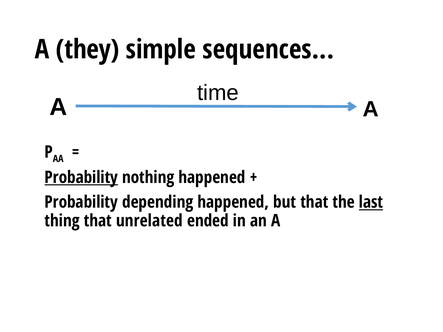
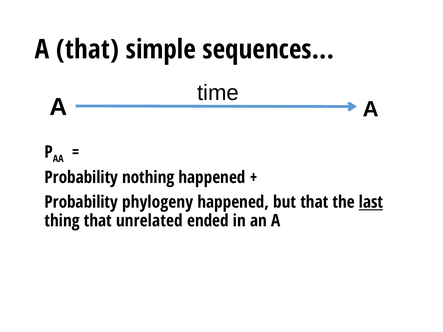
A they: they -> that
Probability at (81, 178) underline: present -> none
depending: depending -> phylogeny
